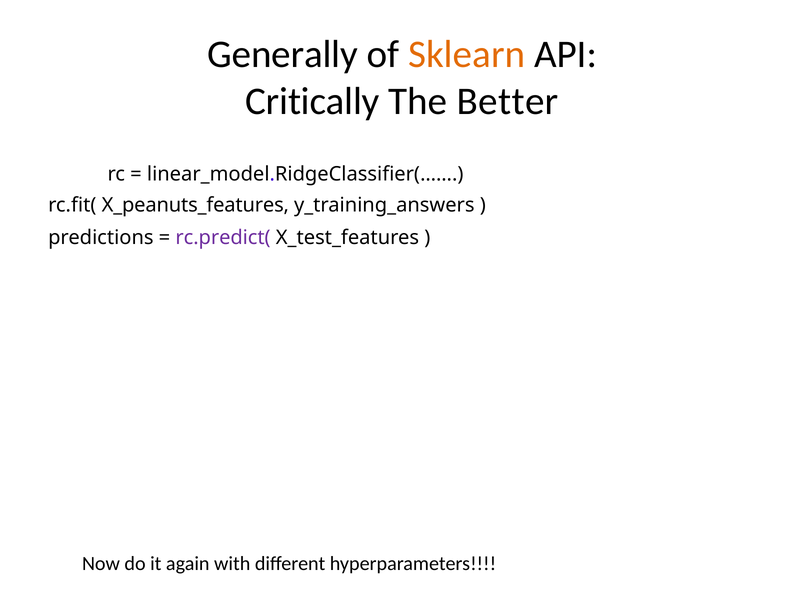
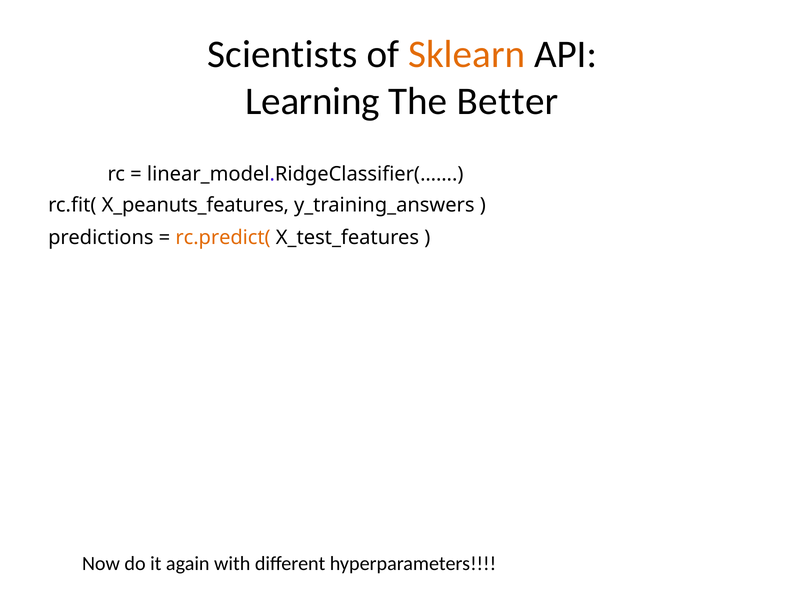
Generally: Generally -> Scientists
Critically: Critically -> Learning
rc.predict( colour: purple -> orange
